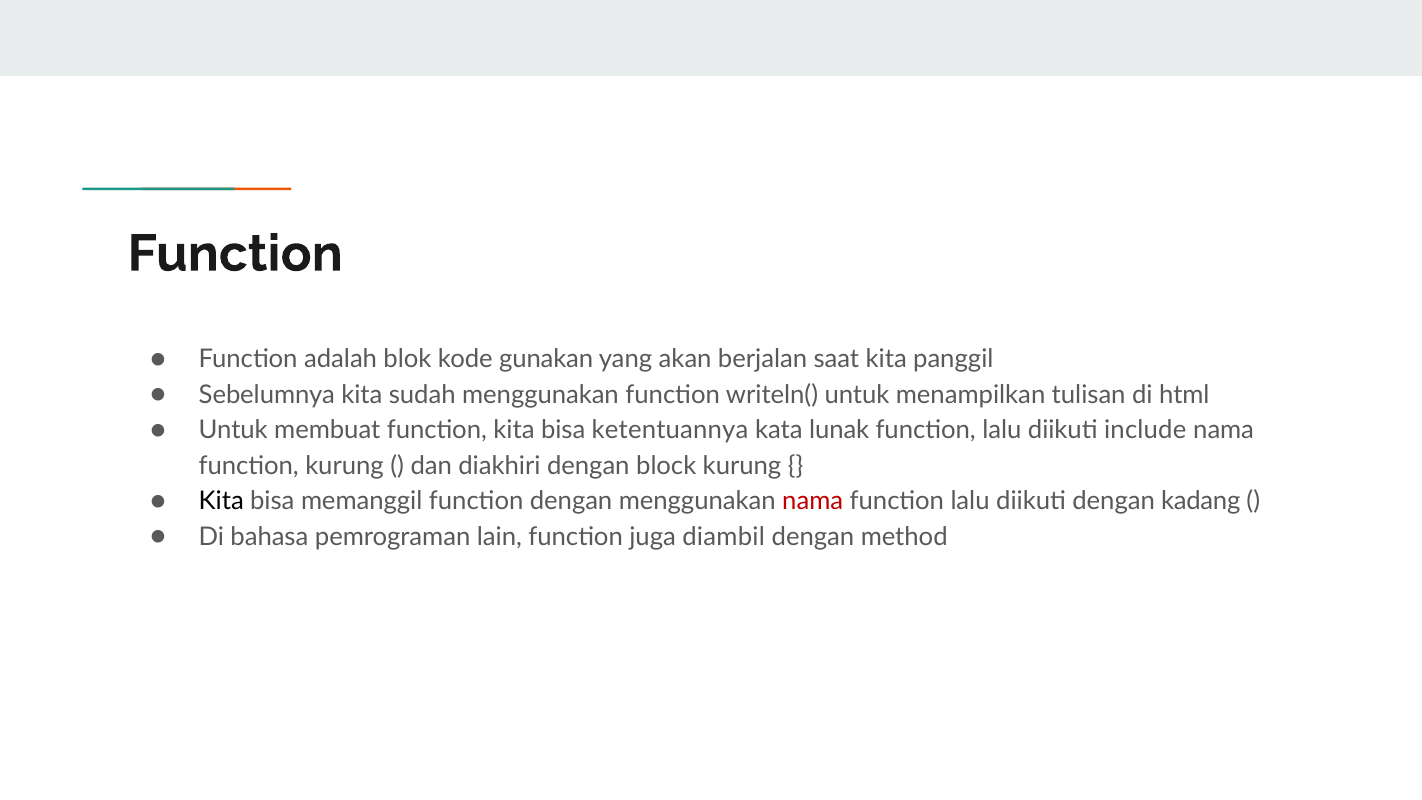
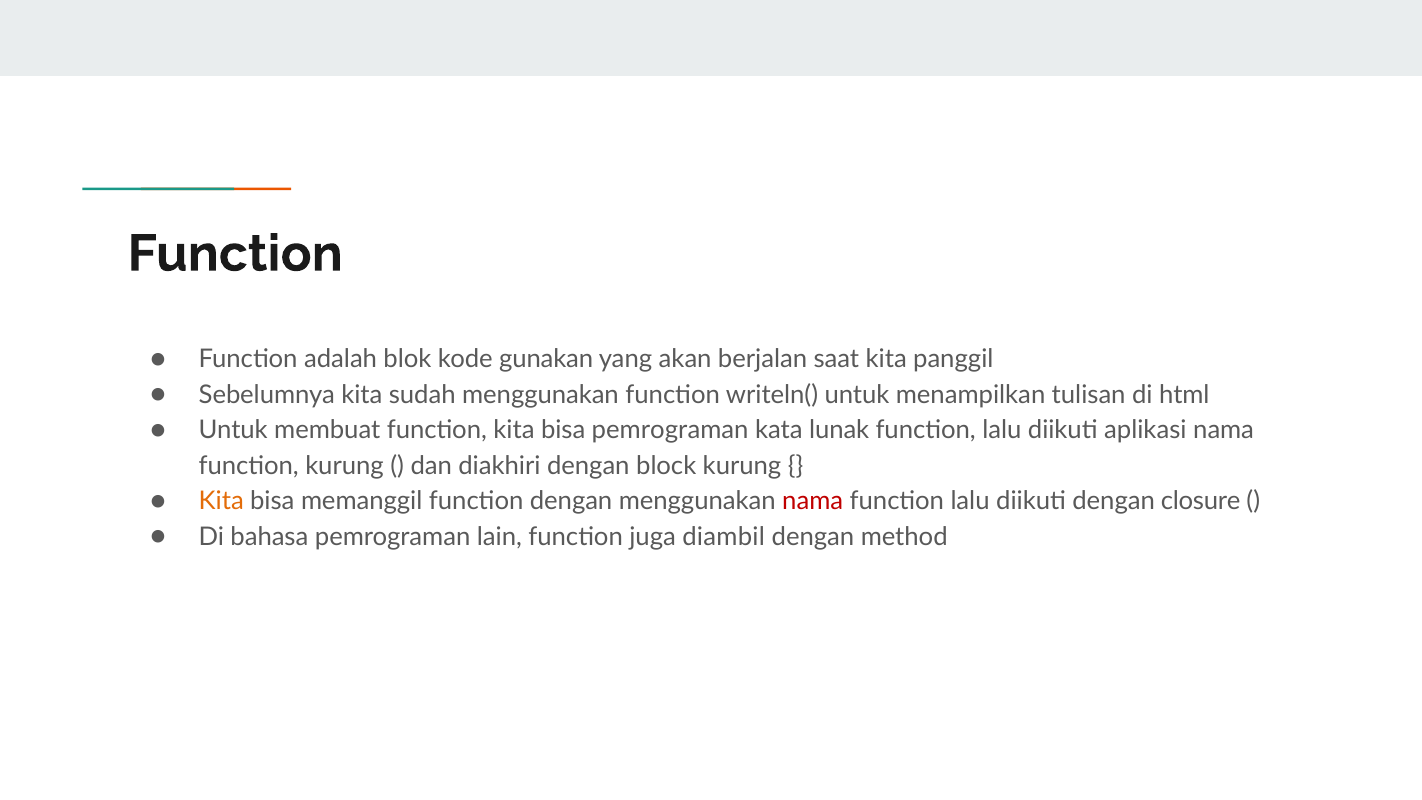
bisa ketentuannya: ketentuannya -> pemrograman
include: include -> aplikasi
Kita at (221, 501) colour: black -> orange
kadang: kadang -> closure
